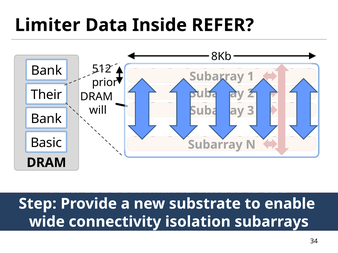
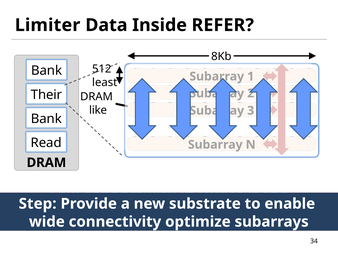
prior: prior -> least
will: will -> like
Basic: Basic -> Read
isolation: isolation -> optimize
